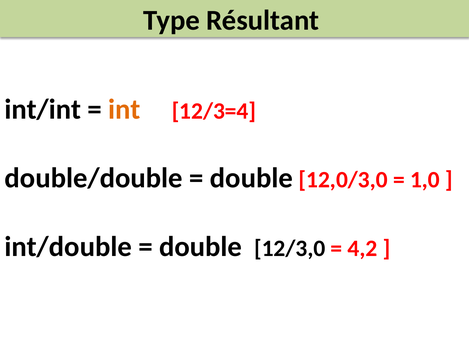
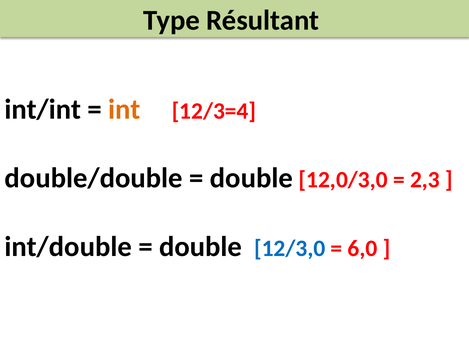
1,0: 1,0 -> 2,3
12/3,0 colour: black -> blue
4,2: 4,2 -> 6,0
